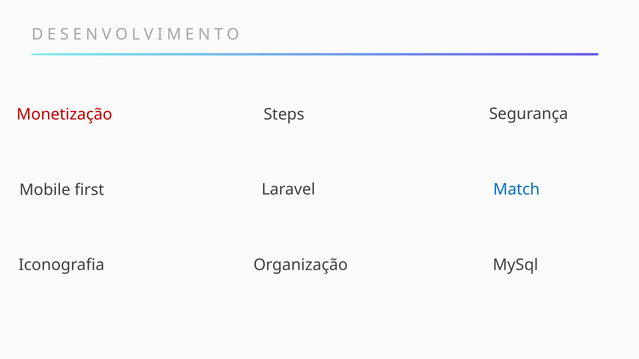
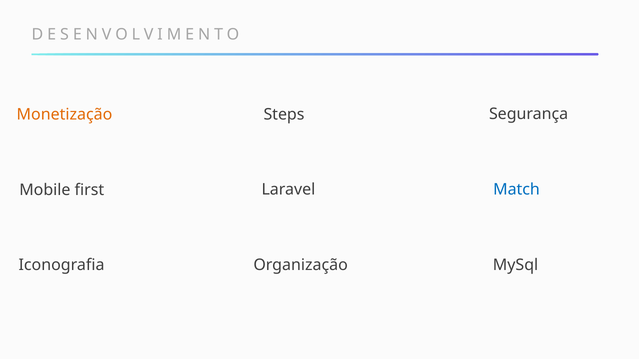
Monetização colour: red -> orange
